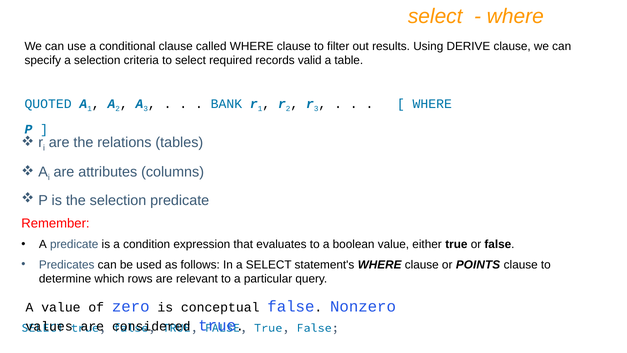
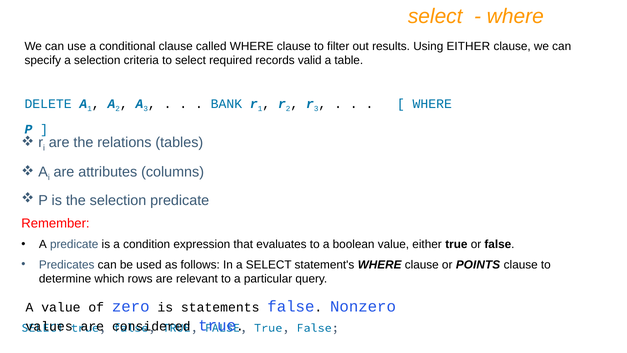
Using DERIVE: DERIVE -> EITHER
QUOTED: QUOTED -> DELETE
conceptual: conceptual -> statements
